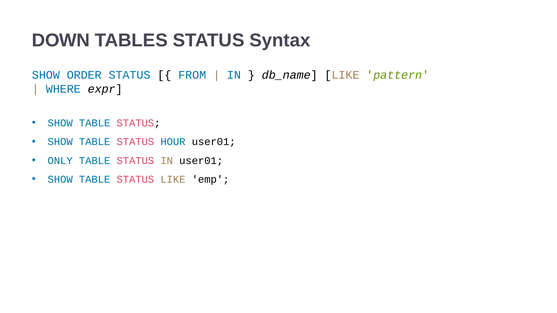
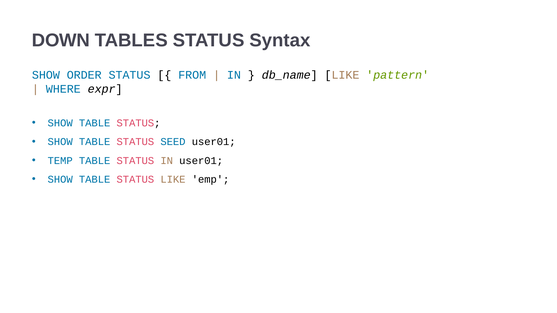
HOUR: HOUR -> SEED
ONLY: ONLY -> TEMP
